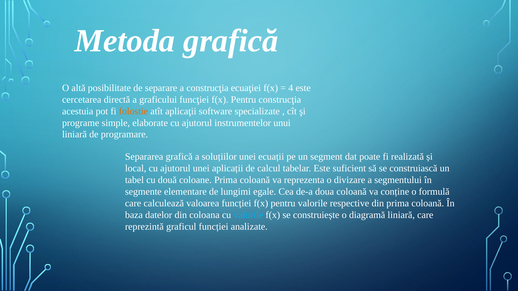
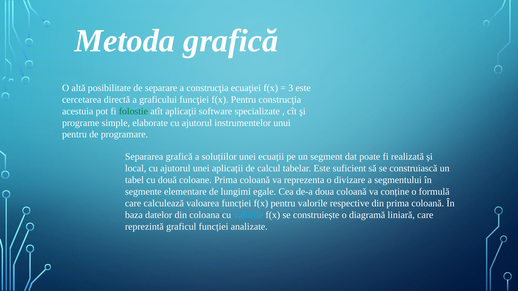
4: 4 -> 3
folostie colour: orange -> green
liniară at (74, 135): liniară -> pentru
